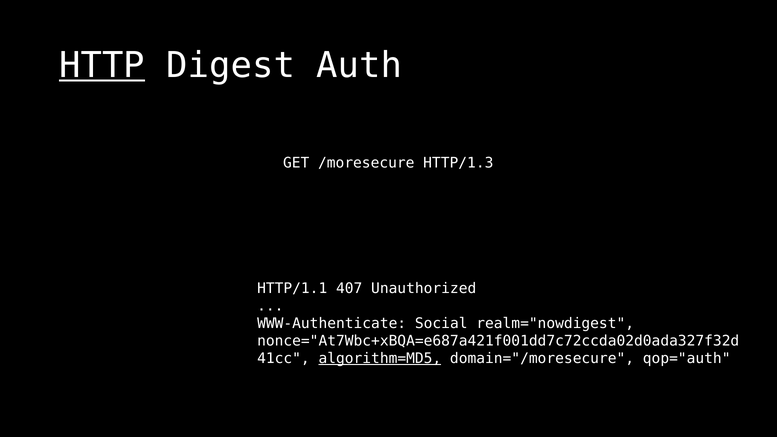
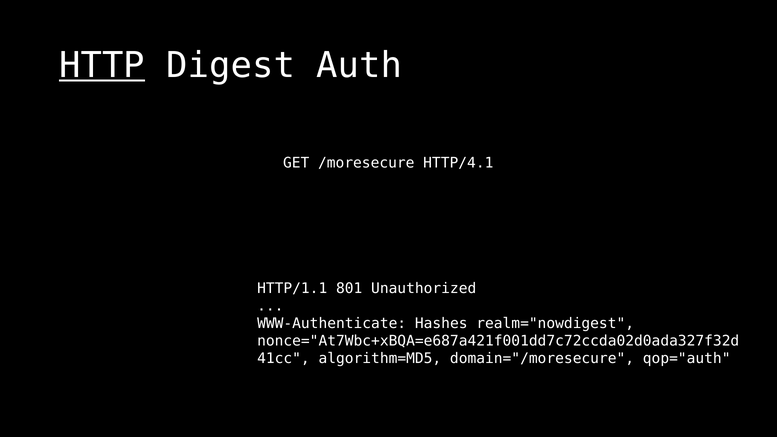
HTTP/1.3: HTTP/1.3 -> HTTP/4.1
407: 407 -> 801
Social: Social -> Hashes
algorithm=MD5 underline: present -> none
